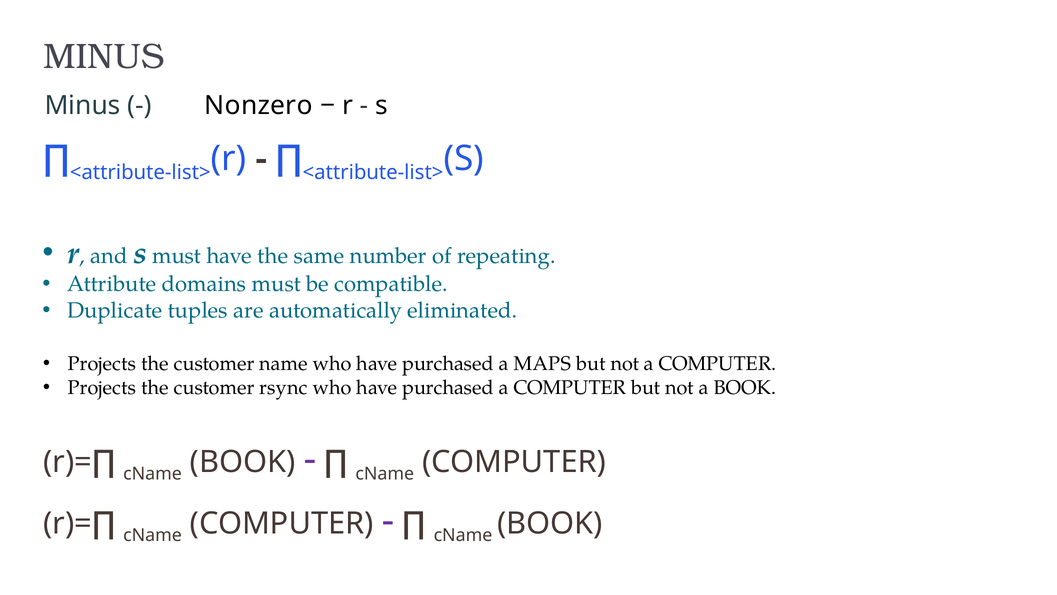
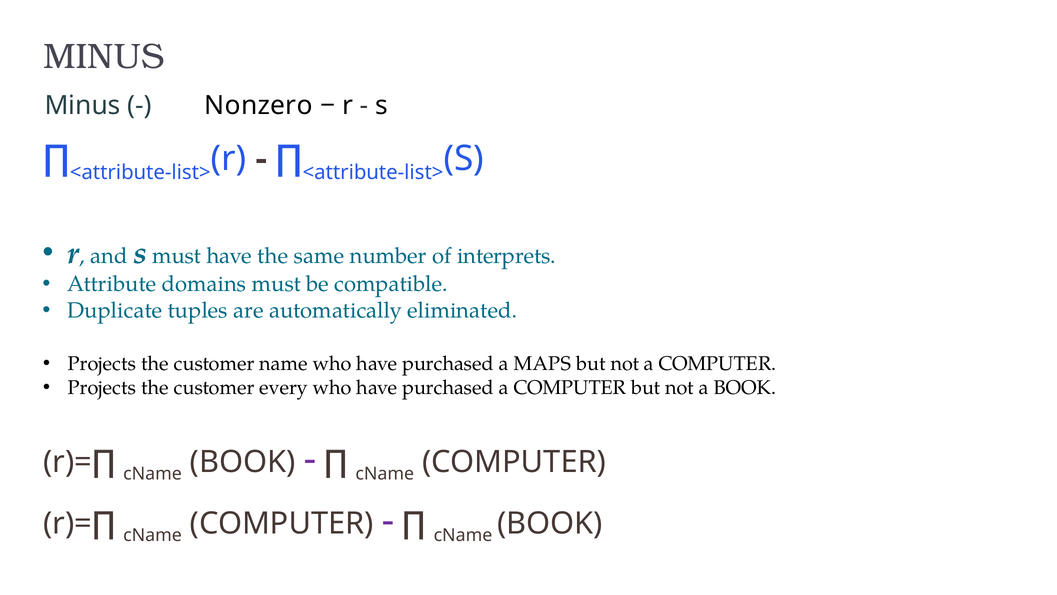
repeating: repeating -> interprets
rsync: rsync -> every
